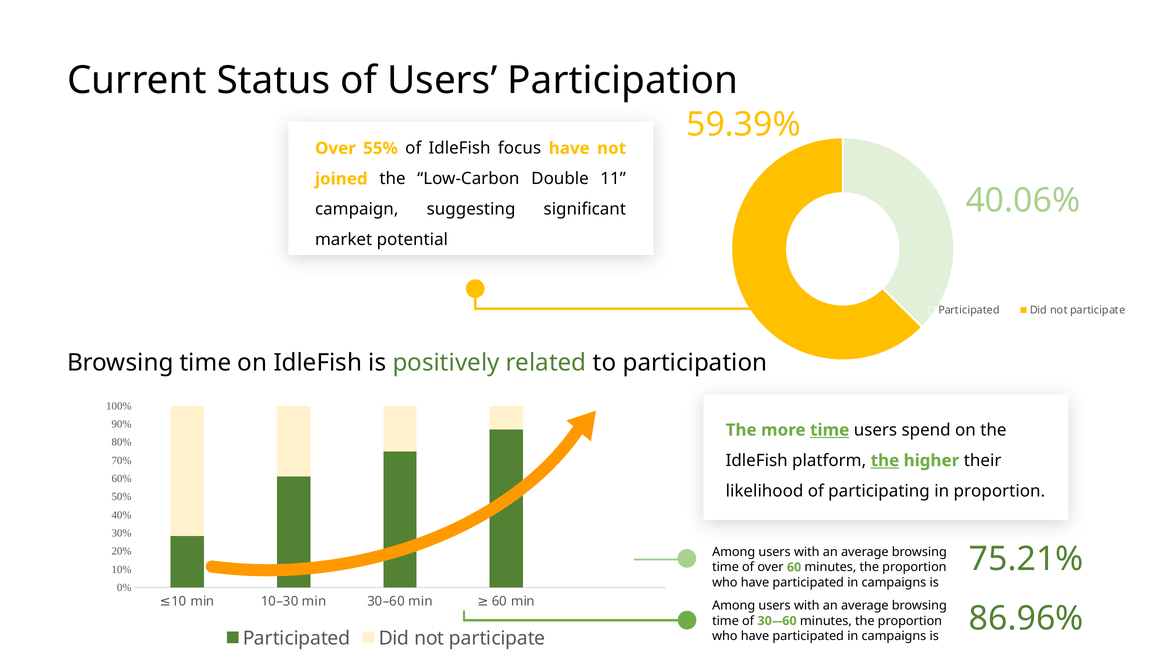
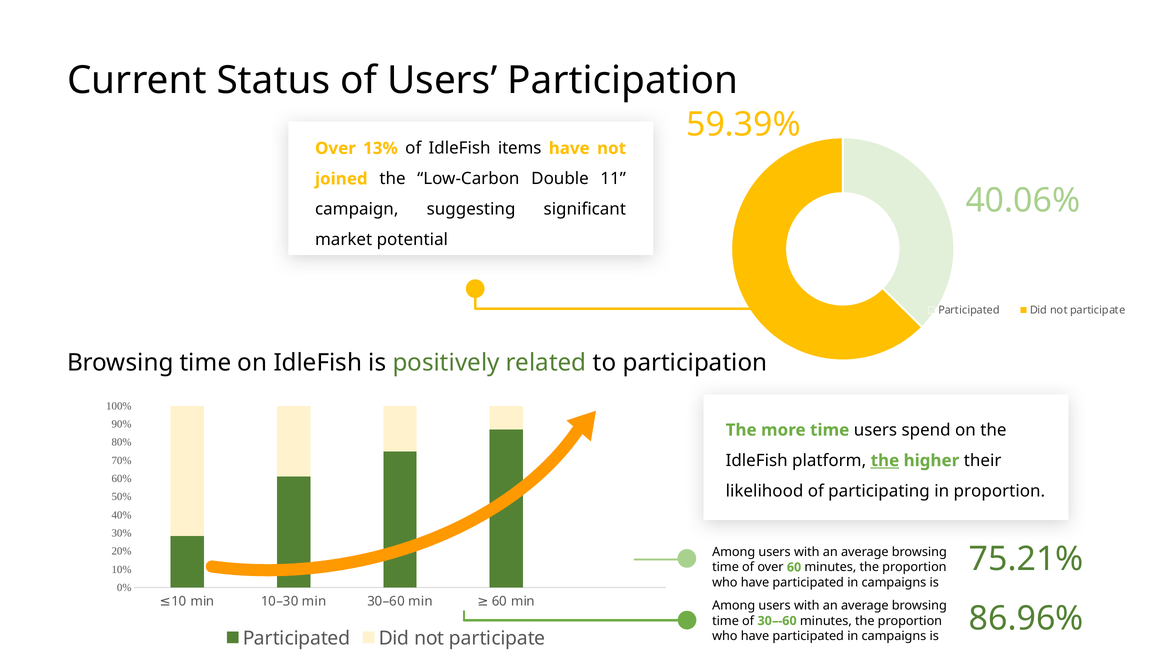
55%: 55% -> 13%
focus: focus -> items
time at (830, 430) underline: present -> none
